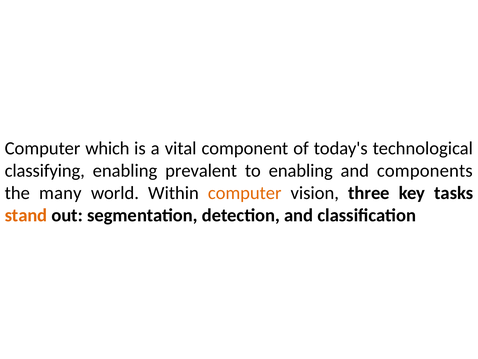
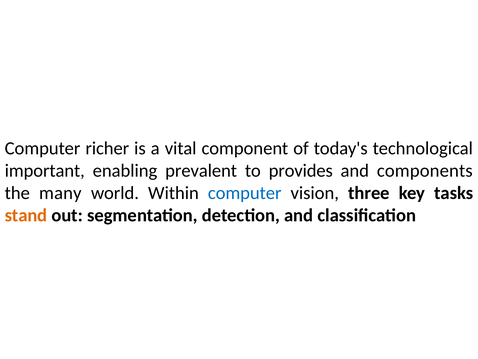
which: which -> richer
classifying: classifying -> important
to enabling: enabling -> provides
computer at (245, 193) colour: orange -> blue
